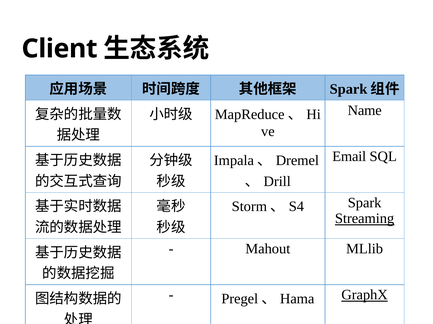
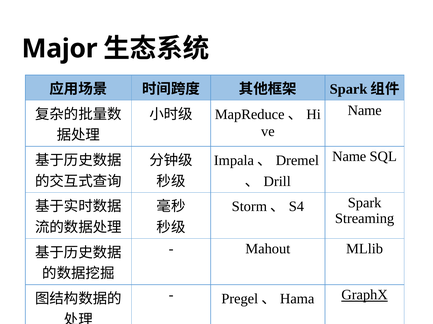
Client: Client -> Major
Email at (349, 157): Email -> Name
Streaming underline: present -> none
